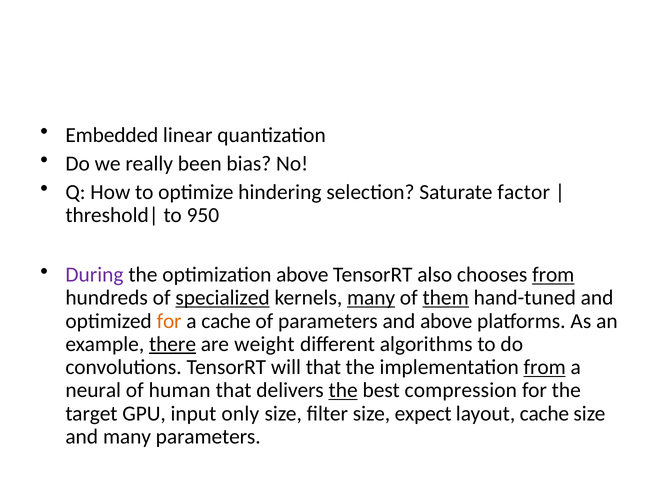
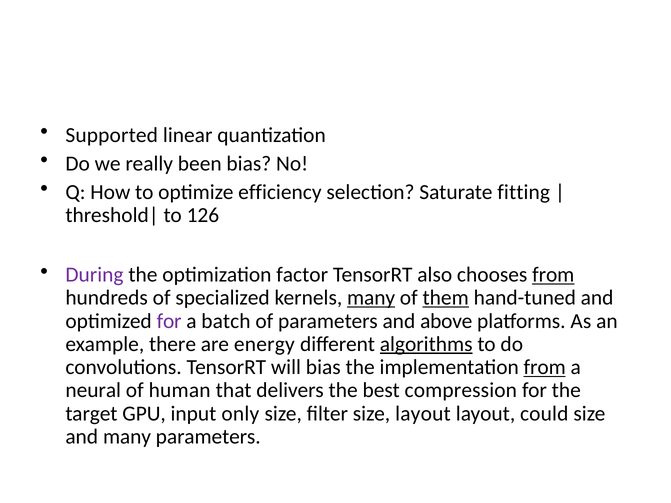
Embedded: Embedded -> Supported
hindering: hindering -> efficiency
factor: factor -> fitting
950: 950 -> 126
optimization above: above -> factor
specialized underline: present -> none
for at (169, 321) colour: orange -> purple
a cache: cache -> batch
there underline: present -> none
weight: weight -> energy
algorithms underline: none -> present
will that: that -> bias
the at (343, 391) underline: present -> none
size expect: expect -> layout
layout cache: cache -> could
